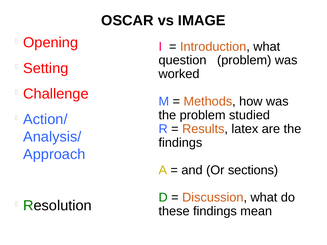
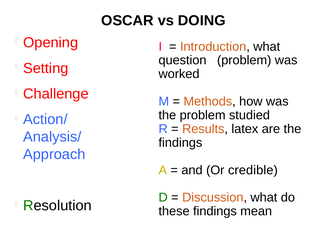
IMAGE: IMAGE -> DOING
sections: sections -> credible
